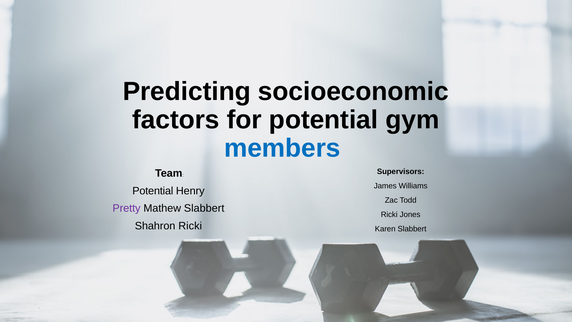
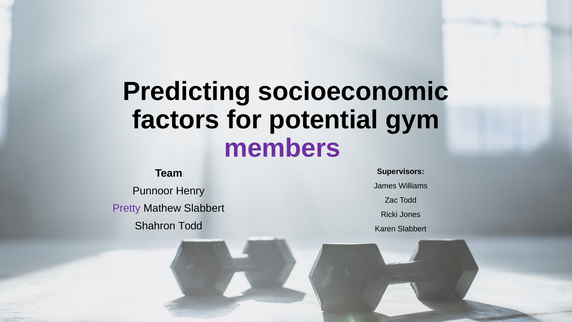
members colour: blue -> purple
Potential at (153, 191): Potential -> Punnoor
Shahron Ricki: Ricki -> Todd
